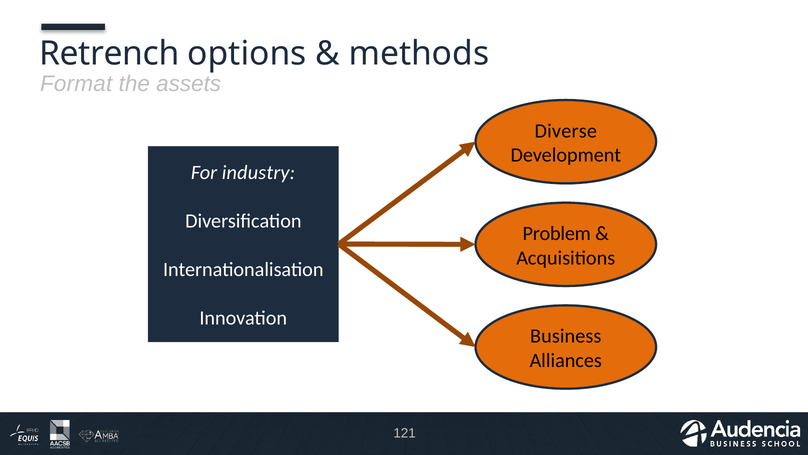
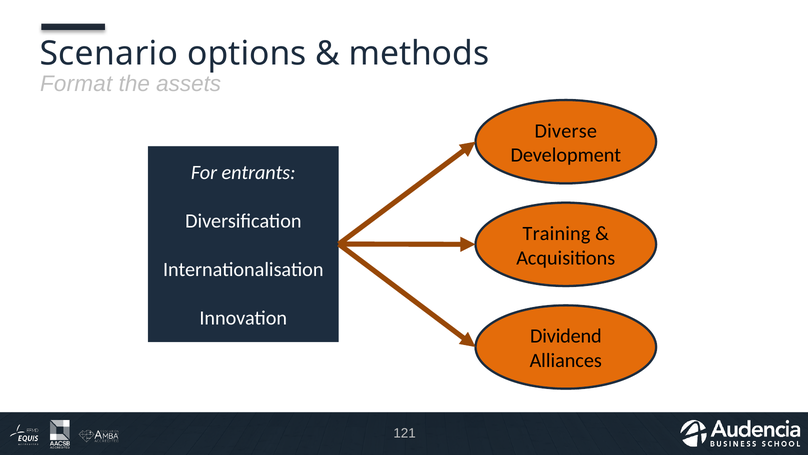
Retrench: Retrench -> Scenario
industry: industry -> entrants
Problem: Problem -> Training
Business: Business -> Dividend
